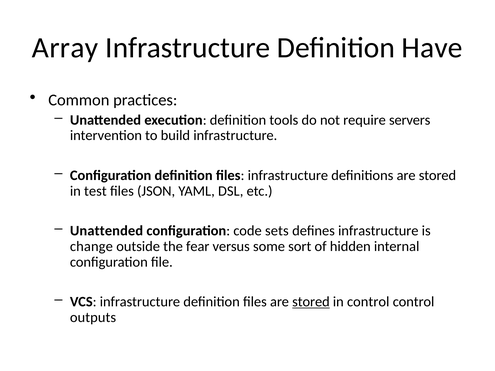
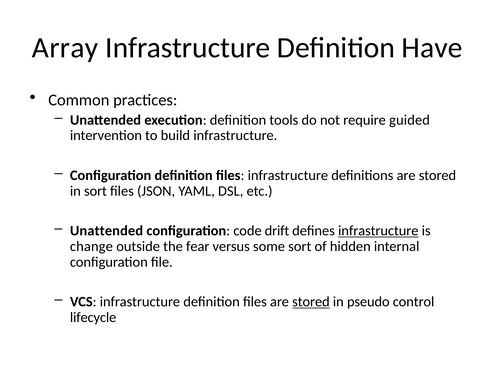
servers: servers -> guided
in test: test -> sort
sets: sets -> drift
infrastructure at (378, 231) underline: none -> present
in control: control -> pseudo
outputs: outputs -> lifecycle
